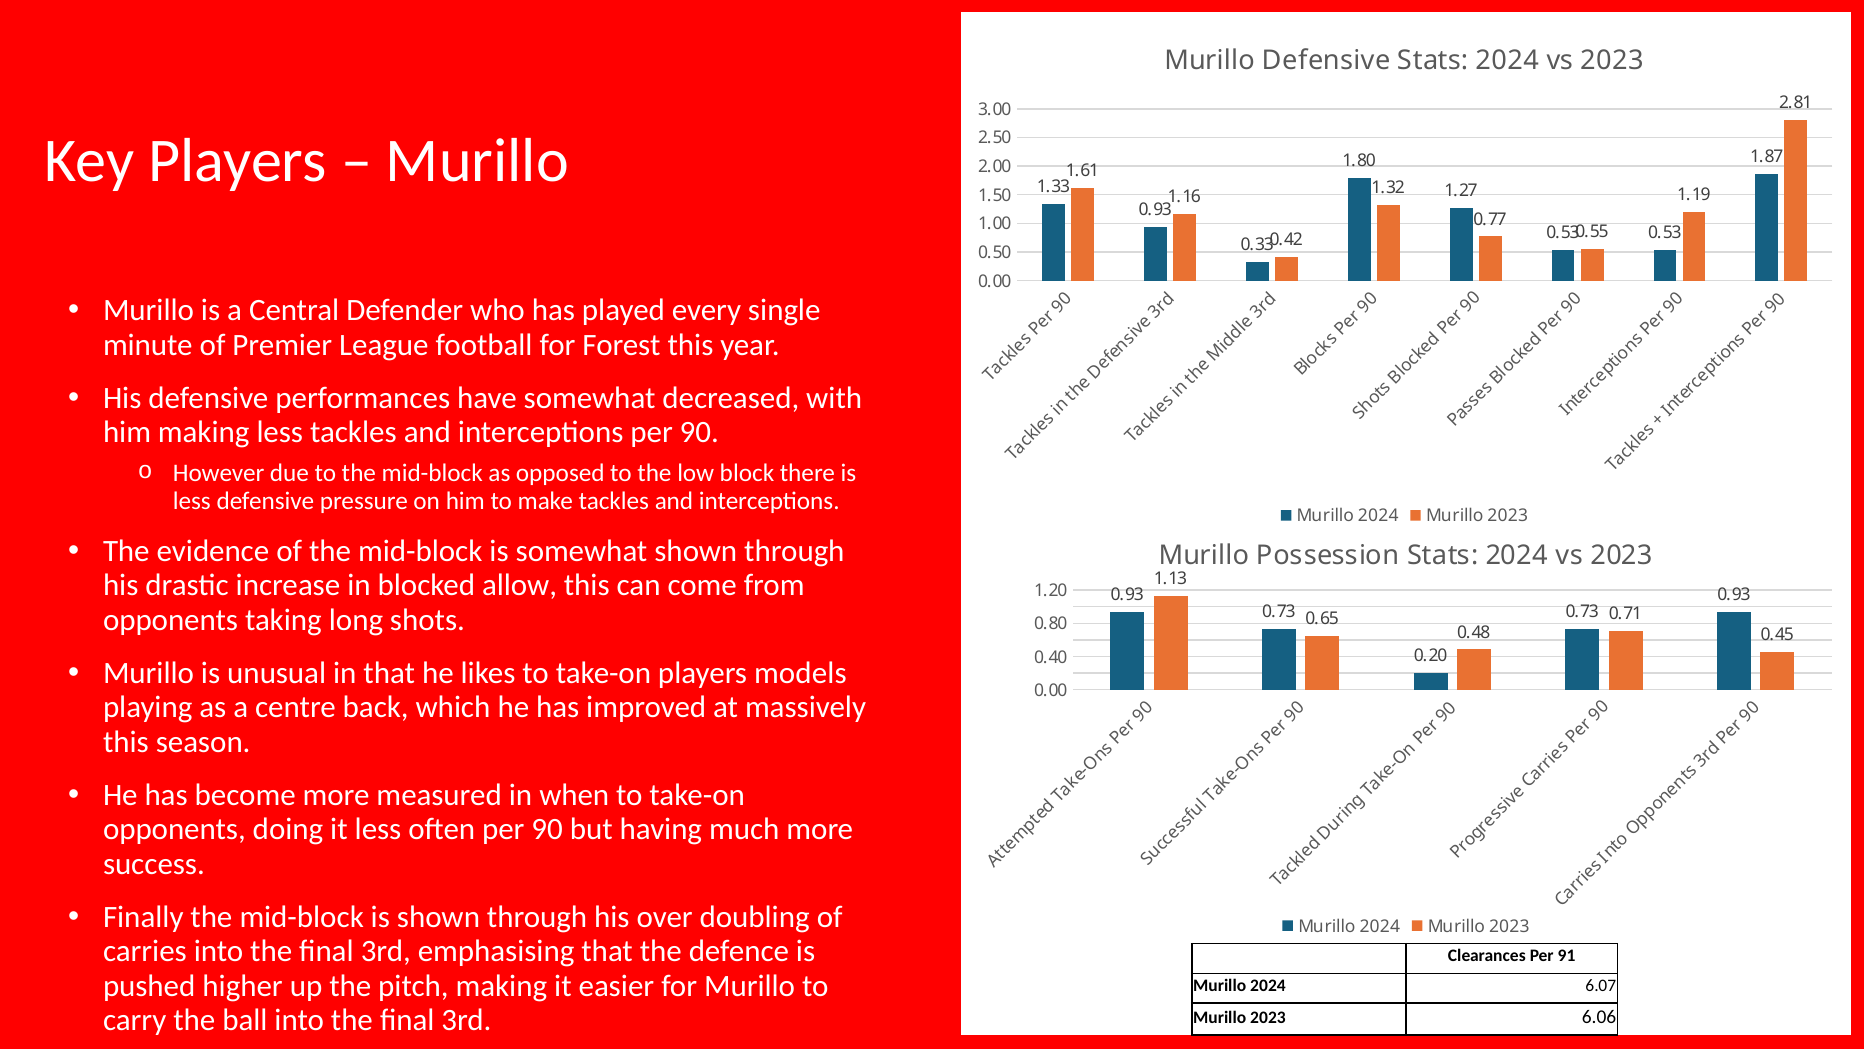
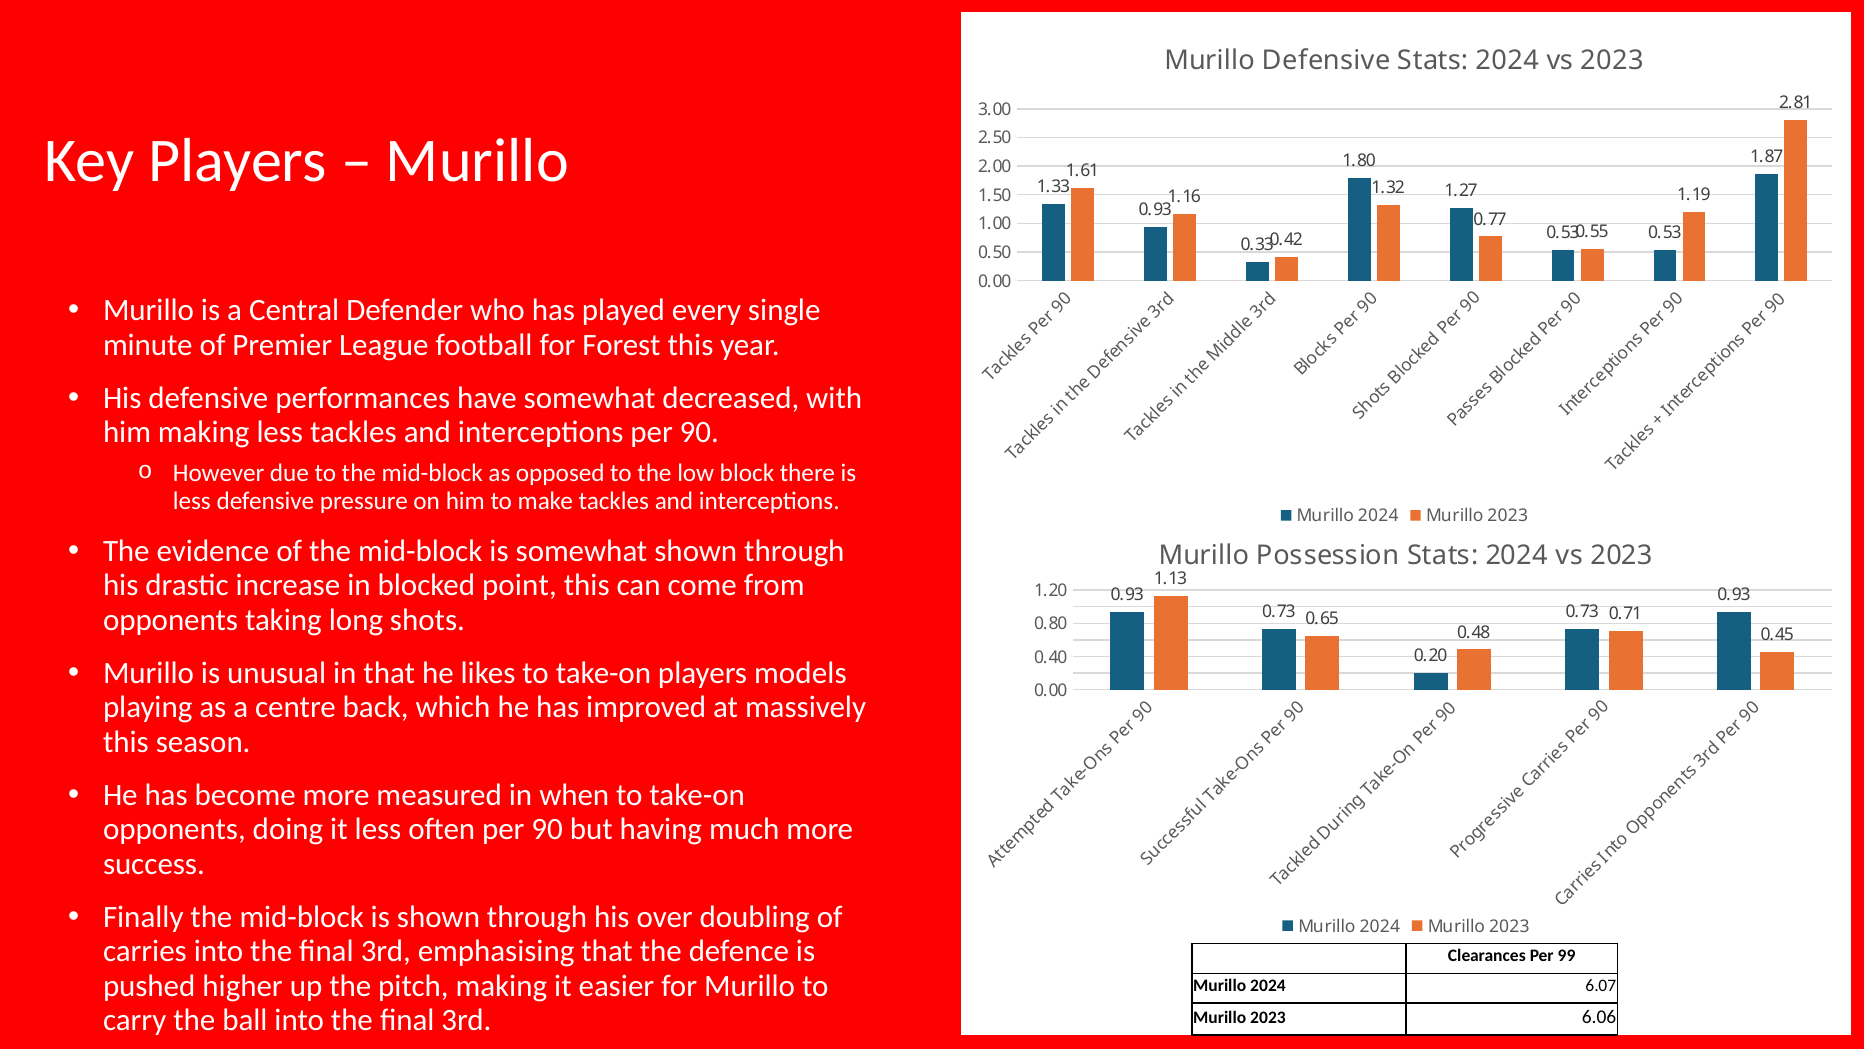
allow: allow -> point
91: 91 -> 99
